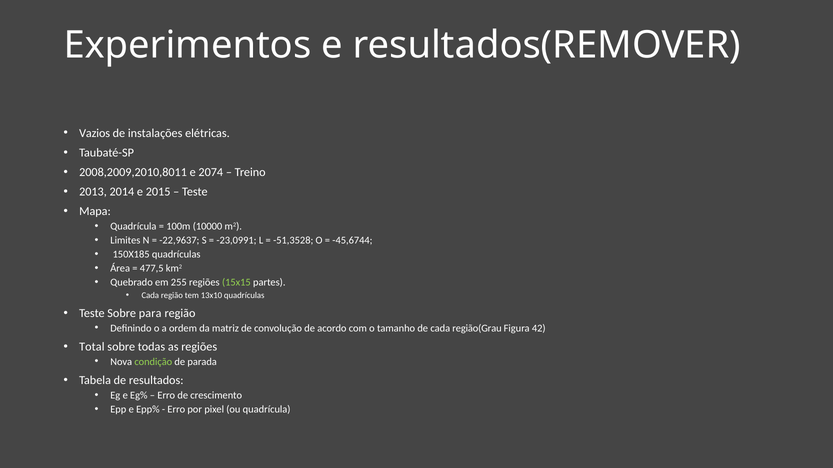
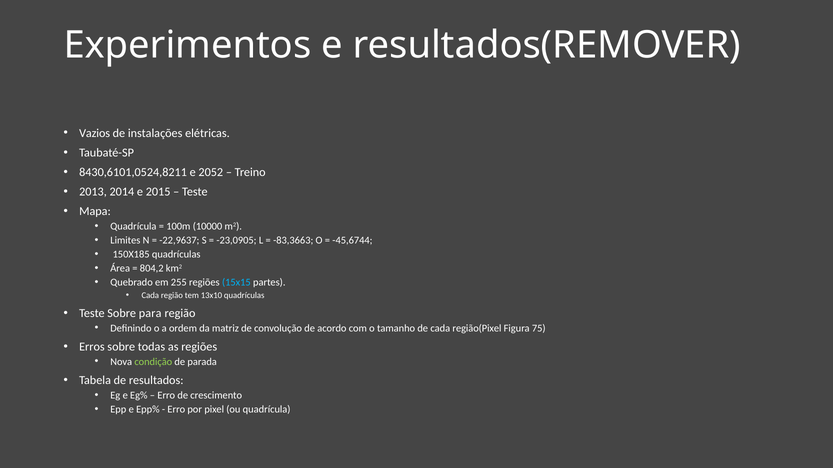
2008,2009,2010,8011: 2008,2009,2010,8011 -> 8430,6101,0524,8211
2074: 2074 -> 2052
-23,0991: -23,0991 -> -23,0905
-51,3528: -51,3528 -> -83,3663
477,5: 477,5 -> 804,2
15x15 colour: light green -> light blue
região(Grau: região(Grau -> região(Pixel
42: 42 -> 75
Total: Total -> Erros
